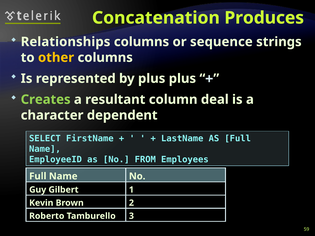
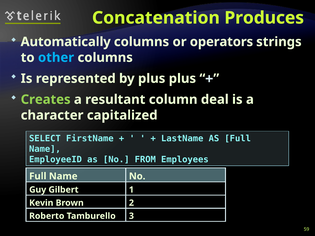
Relationships: Relationships -> Automatically
sequence: sequence -> operators
other colour: yellow -> light blue
dependent: dependent -> capitalized
